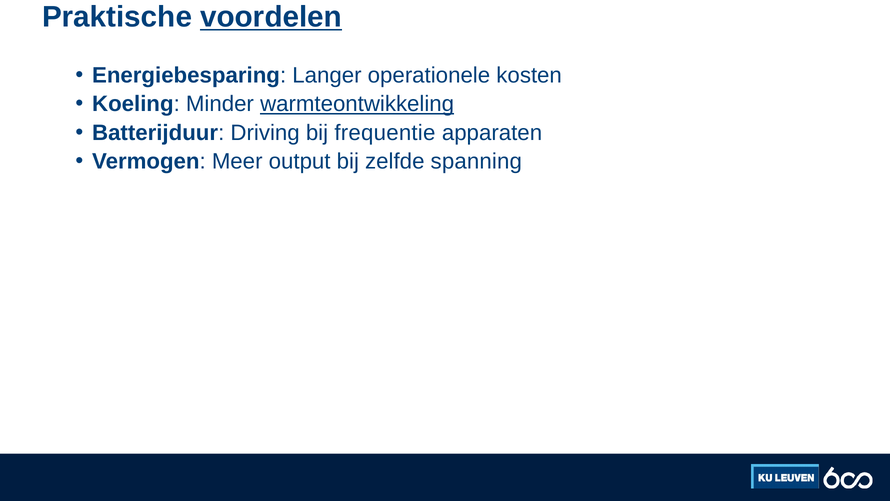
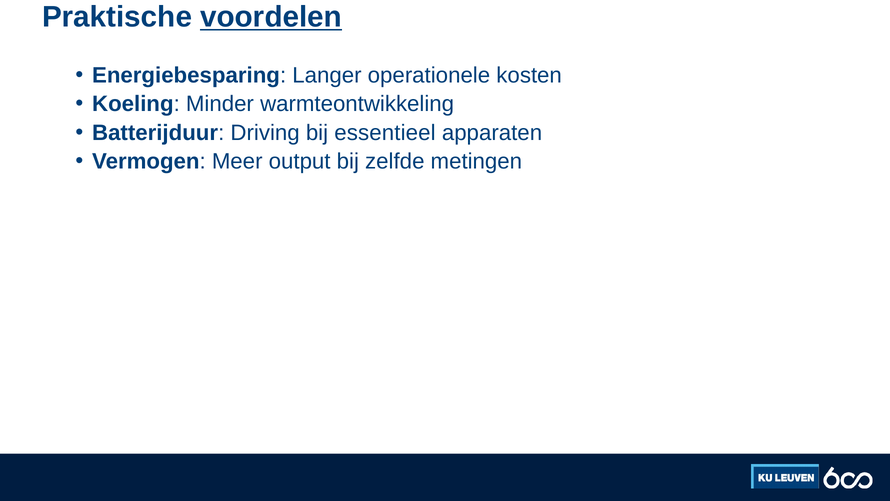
warmteontwikkeling underline: present -> none
frequentie: frequentie -> essentieel
spanning: spanning -> metingen
